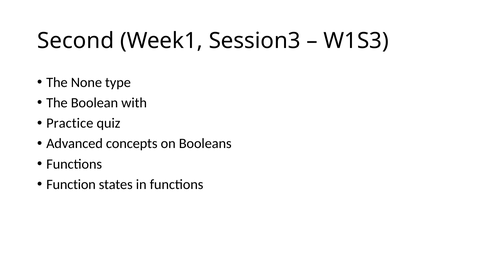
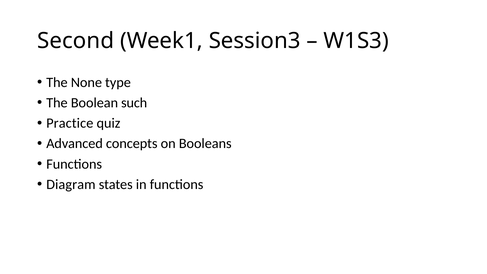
with: with -> such
Function: Function -> Diagram
